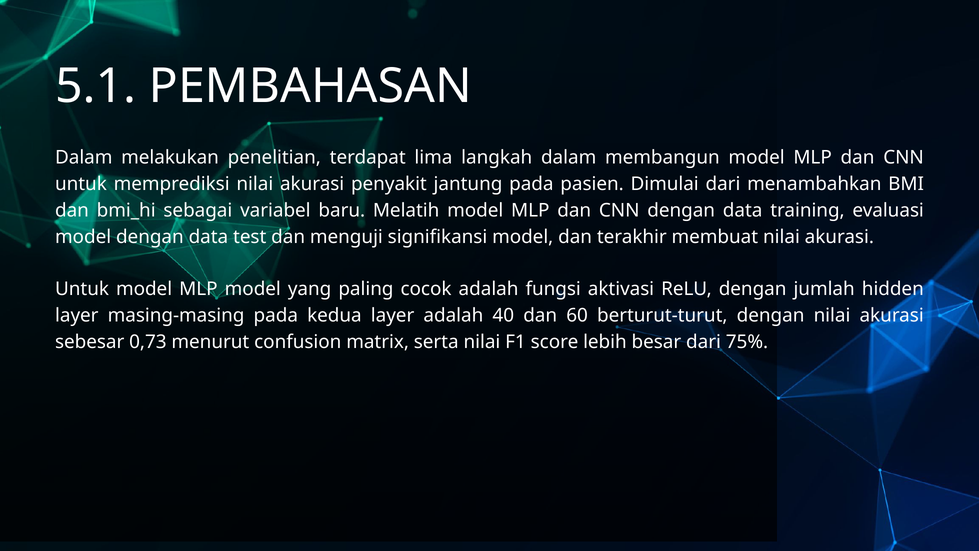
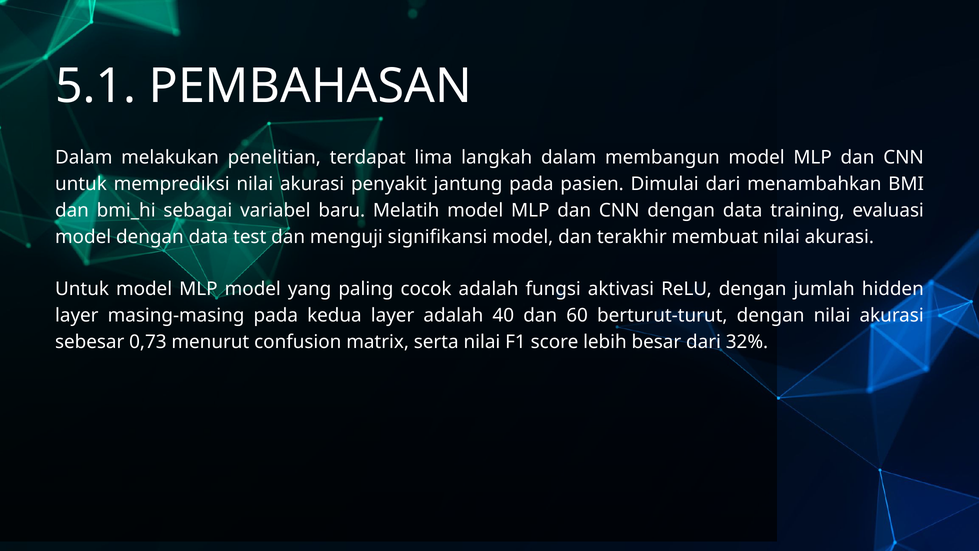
75%: 75% -> 32%
